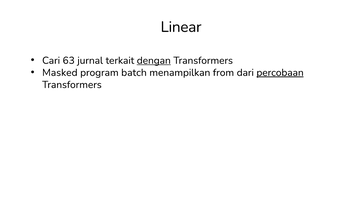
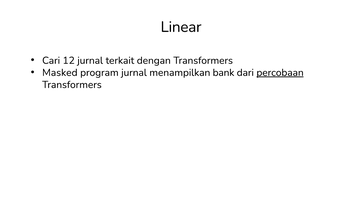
63: 63 -> 12
dengan underline: present -> none
program batch: batch -> jurnal
from: from -> bank
